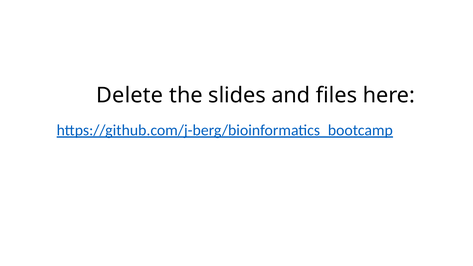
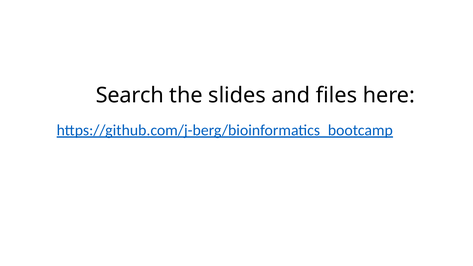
Delete: Delete -> Search
